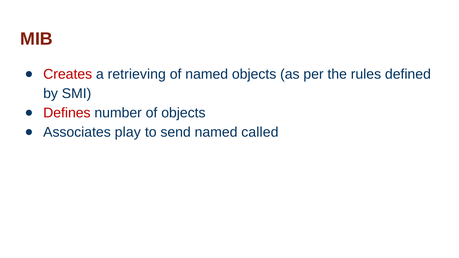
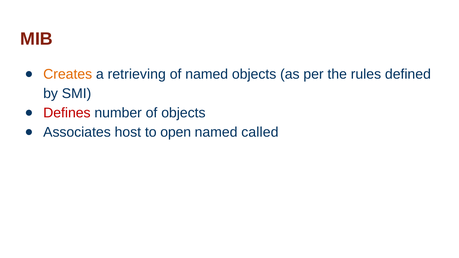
Creates colour: red -> orange
play: play -> host
send: send -> open
